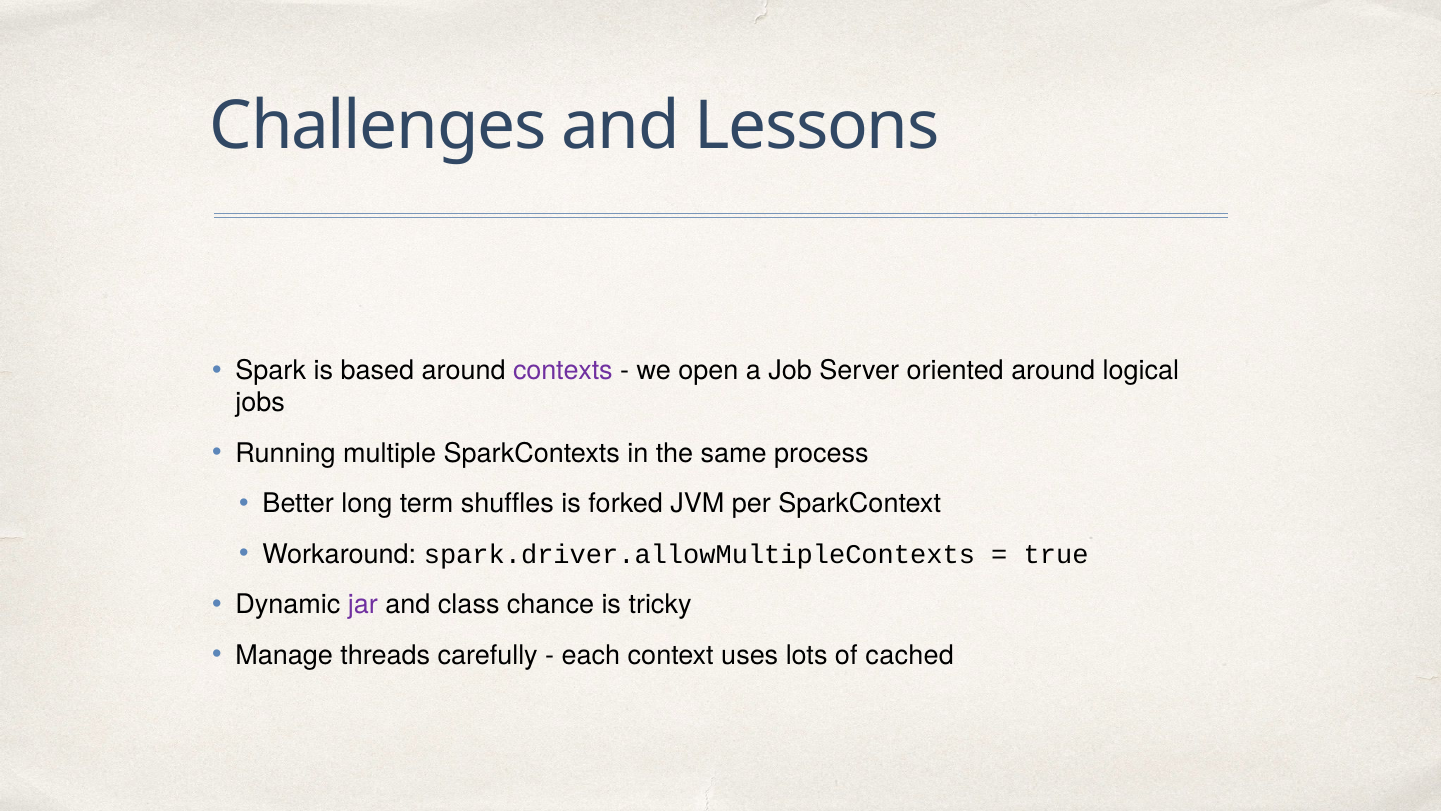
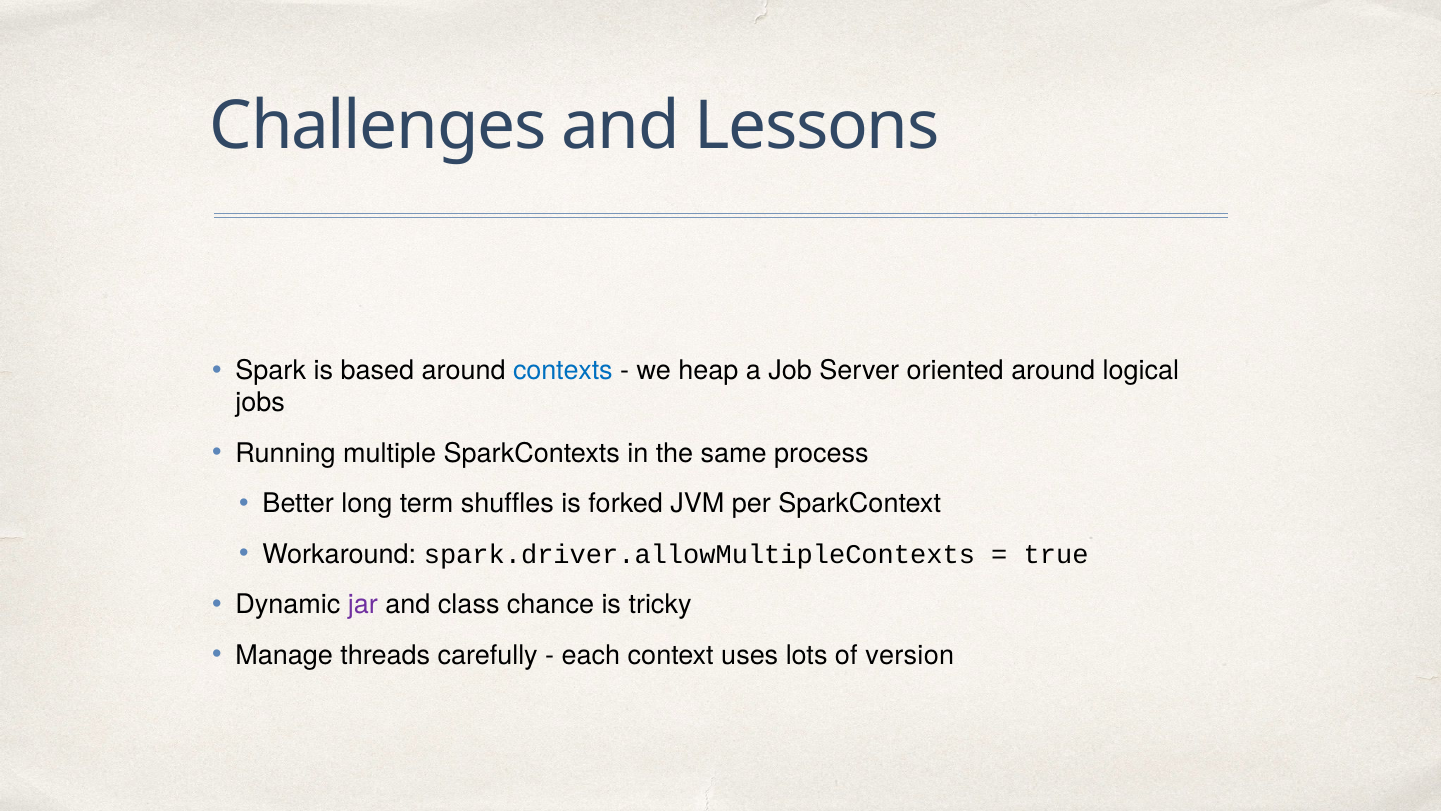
contexts colour: purple -> blue
open: open -> heap
cached: cached -> version
